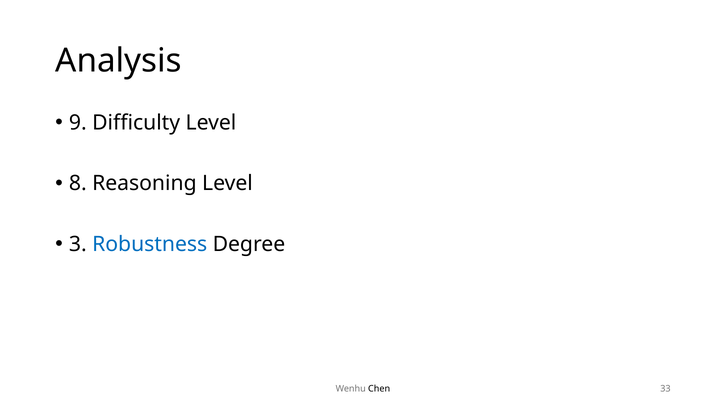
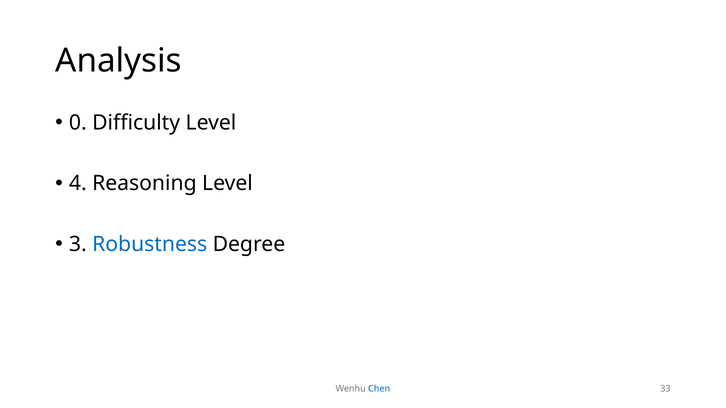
9: 9 -> 0
8: 8 -> 4
Chen colour: black -> blue
